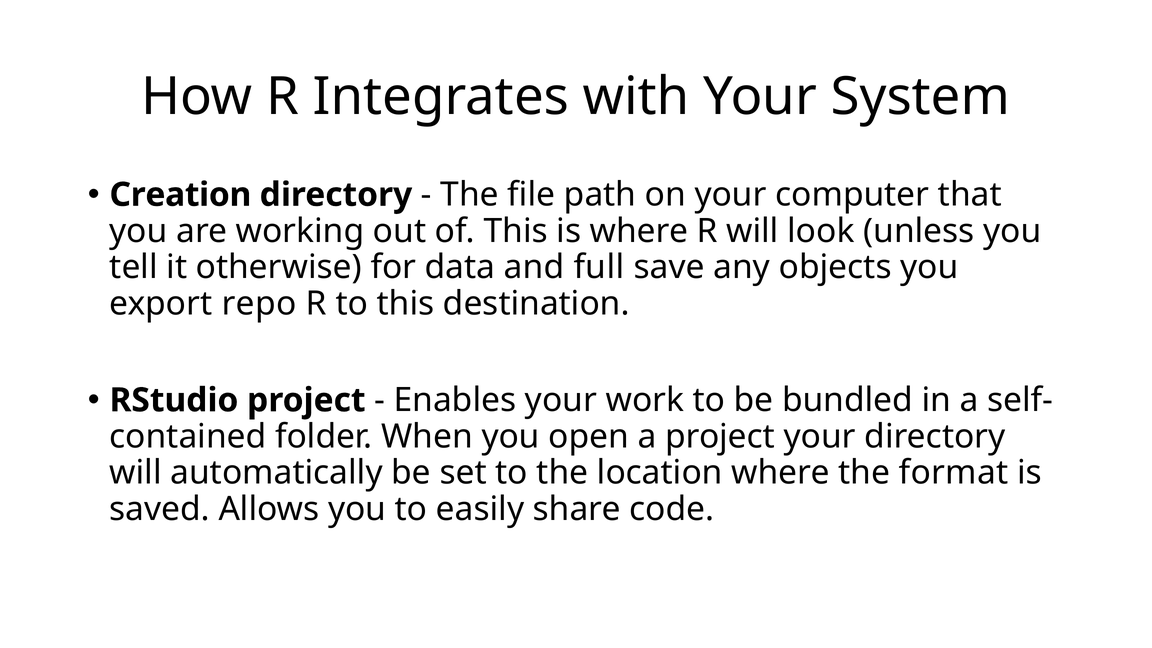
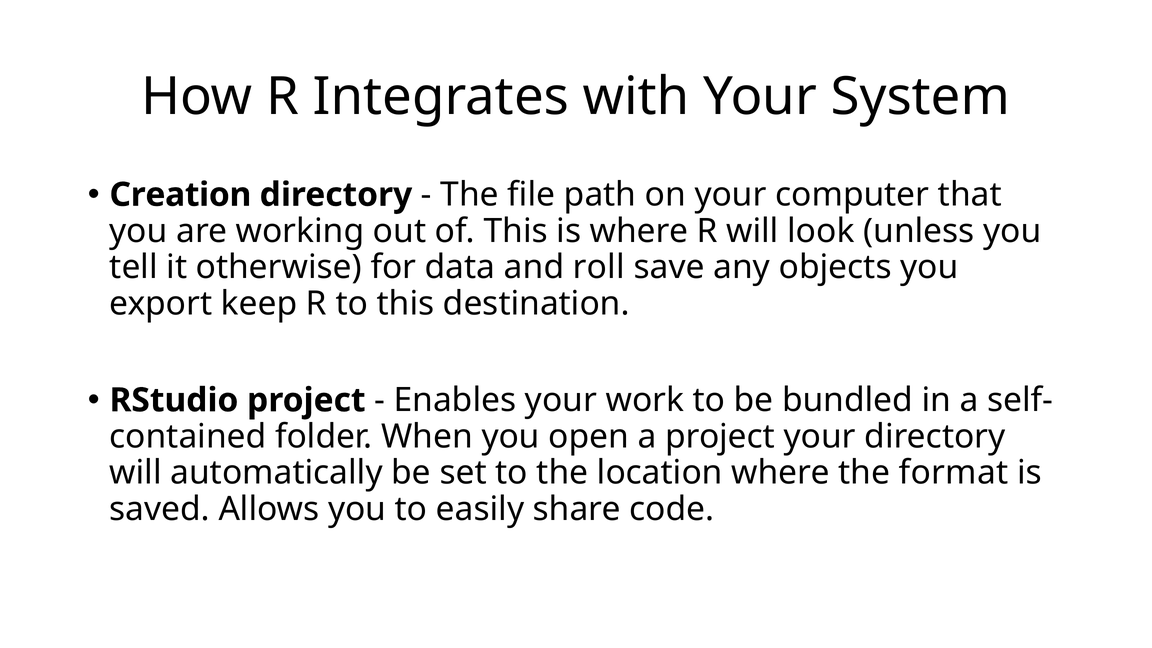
full: full -> roll
repo: repo -> keep
